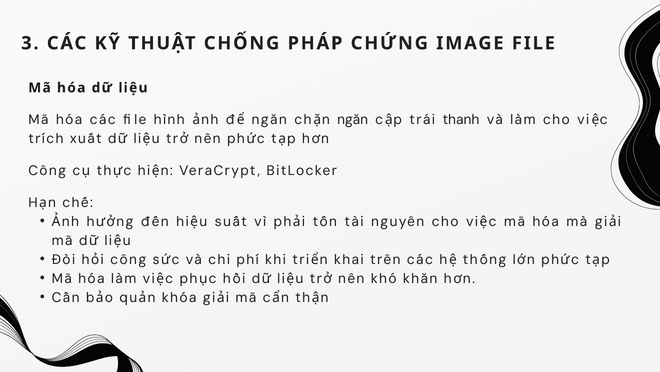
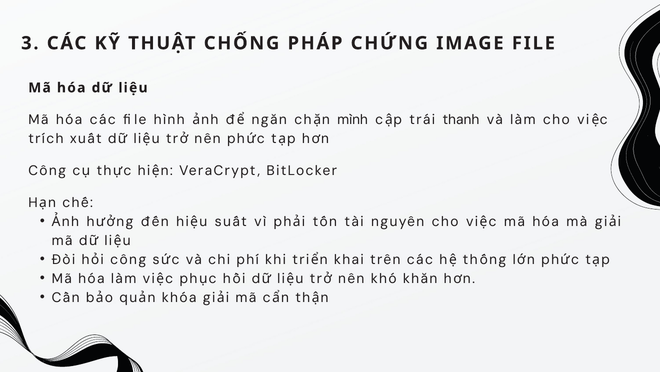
ngăn at (353, 120): ngăn -> mình
